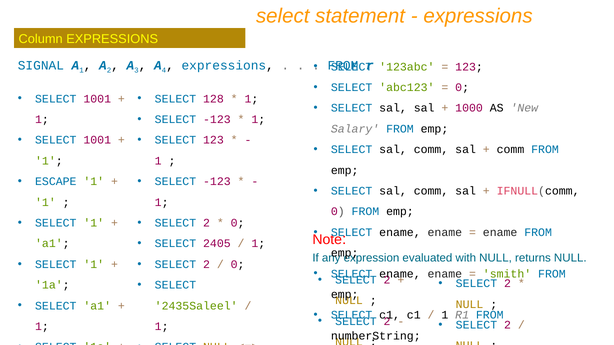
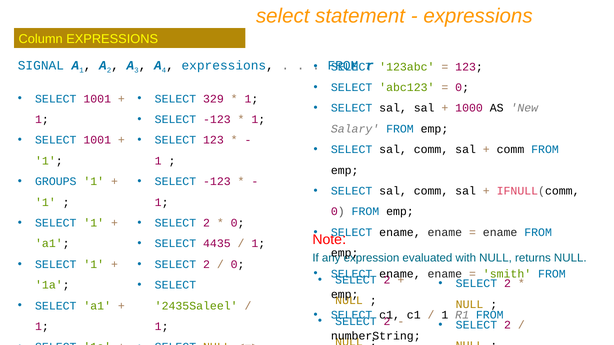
128: 128 -> 329
ESCAPE: ESCAPE -> GROUPS
2405: 2405 -> 4435
